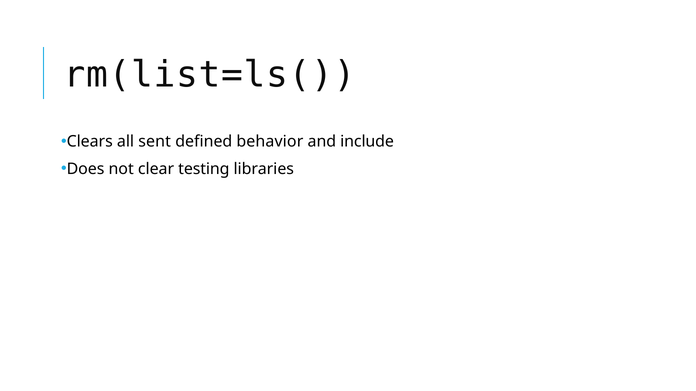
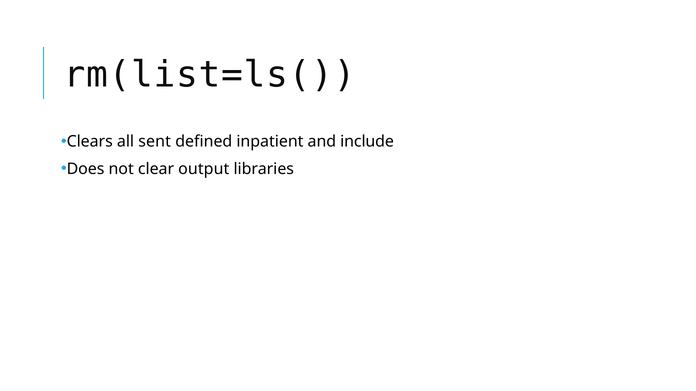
behavior: behavior -> inpatient
testing: testing -> output
